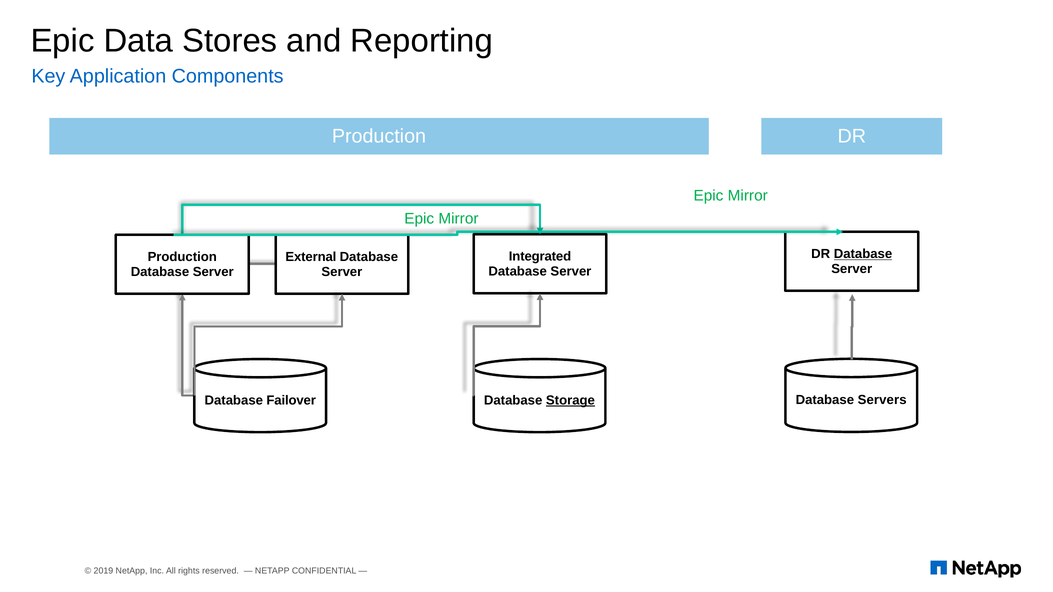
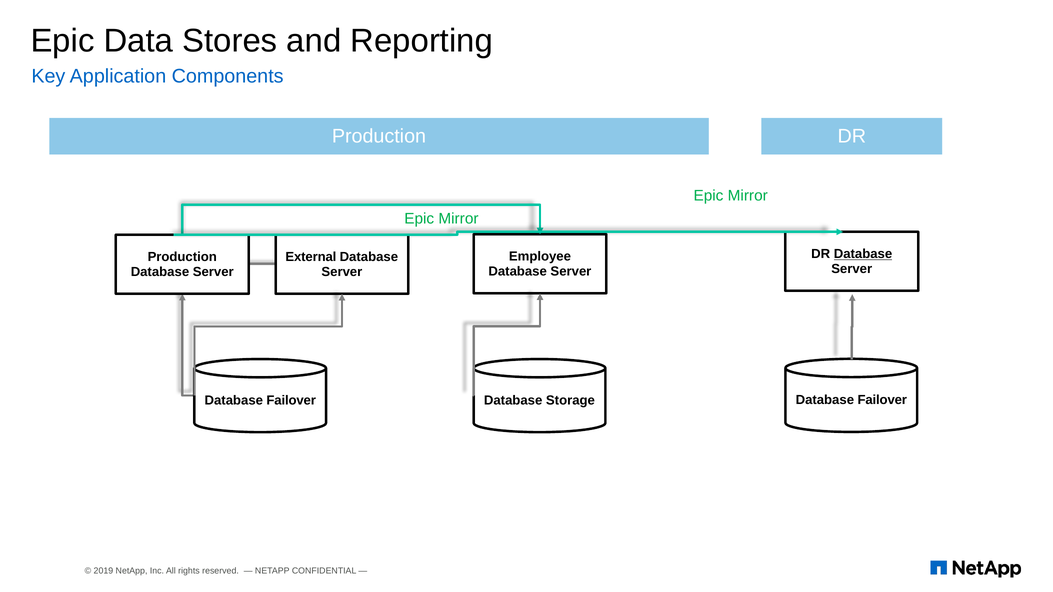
Integrated: Integrated -> Employee
Storage underline: present -> none
Servers at (882, 400): Servers -> Failover
